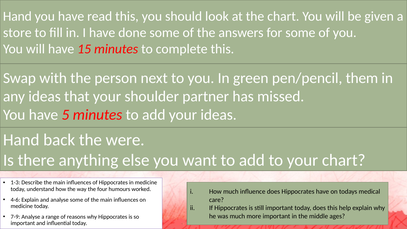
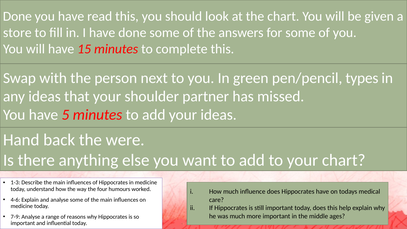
Hand at (17, 16): Hand -> Done
them: them -> types
